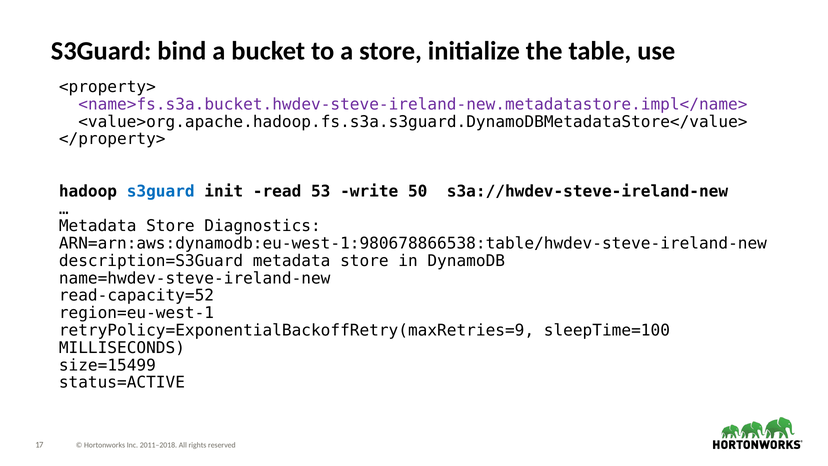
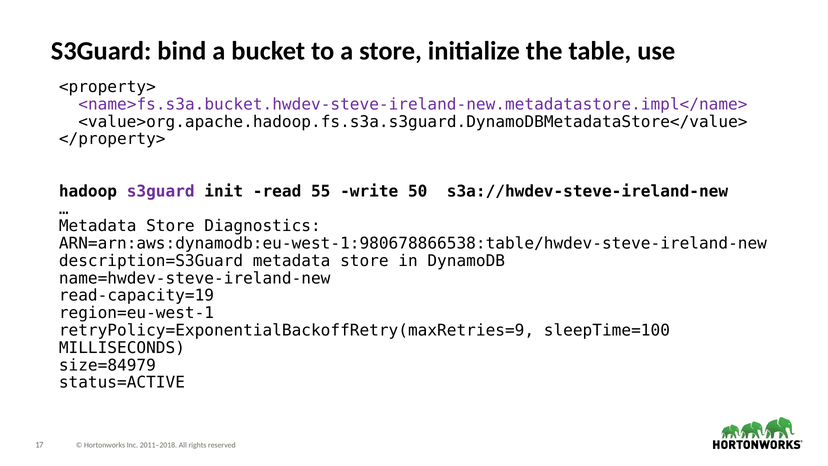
s3guard at (161, 191) colour: blue -> purple
53: 53 -> 55
read-capacity=52: read-capacity=52 -> read-capacity=19
size=15499: size=15499 -> size=84979
